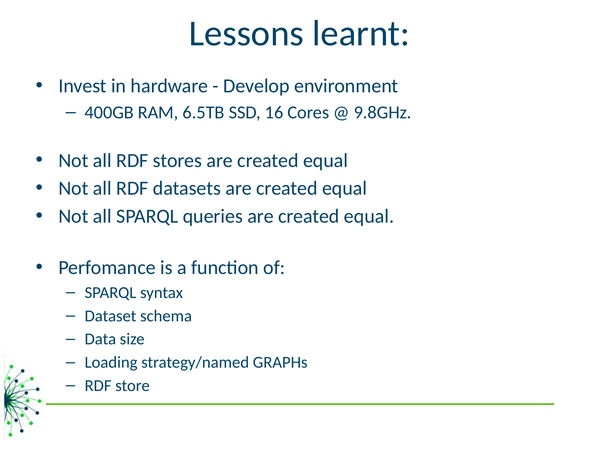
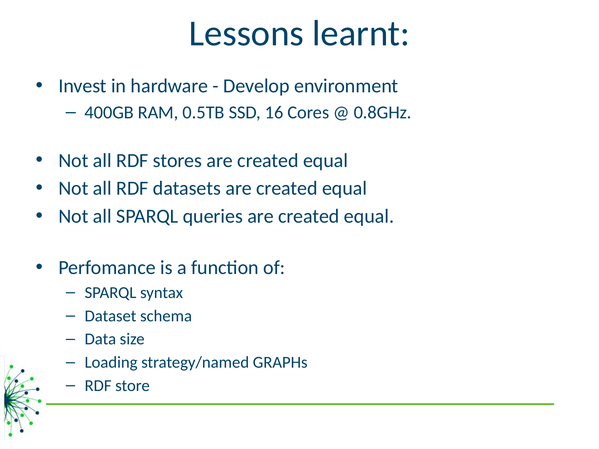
6.5TB: 6.5TB -> 0.5TB
9.8GHz: 9.8GHz -> 0.8GHz
